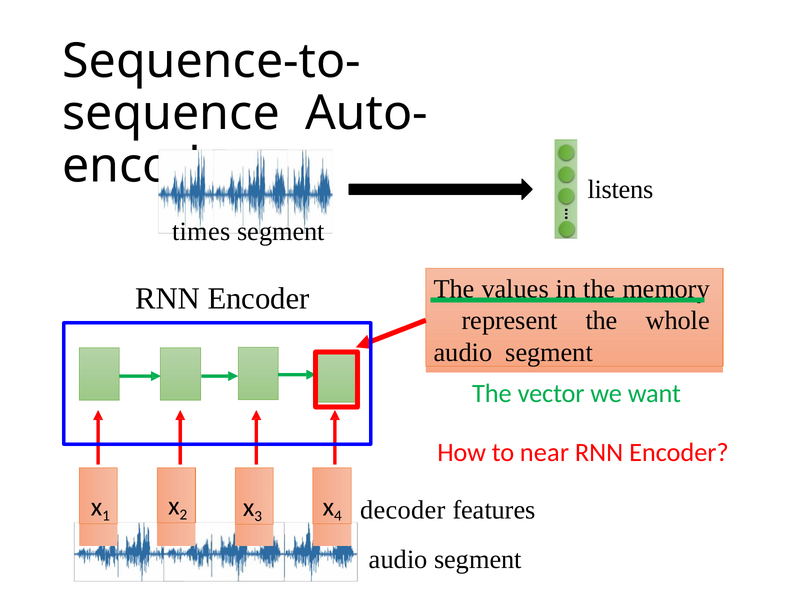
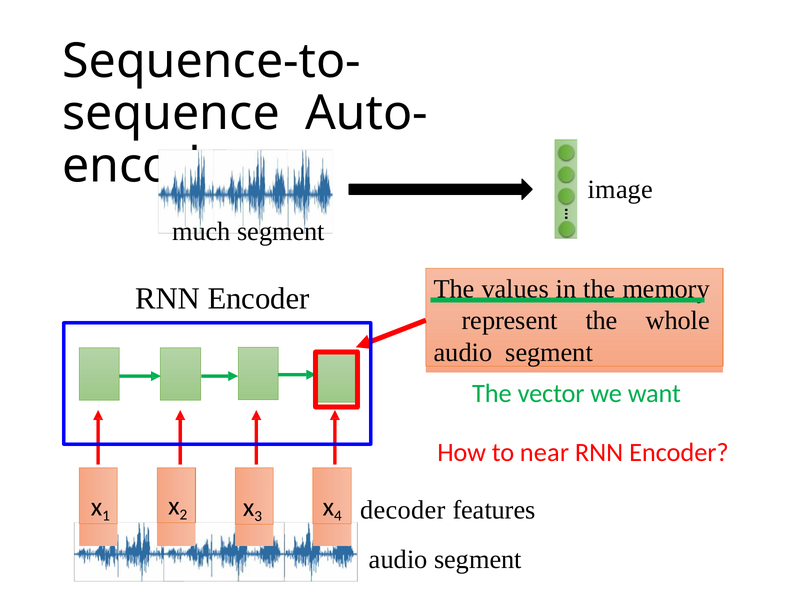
listens: listens -> image
times: times -> much
